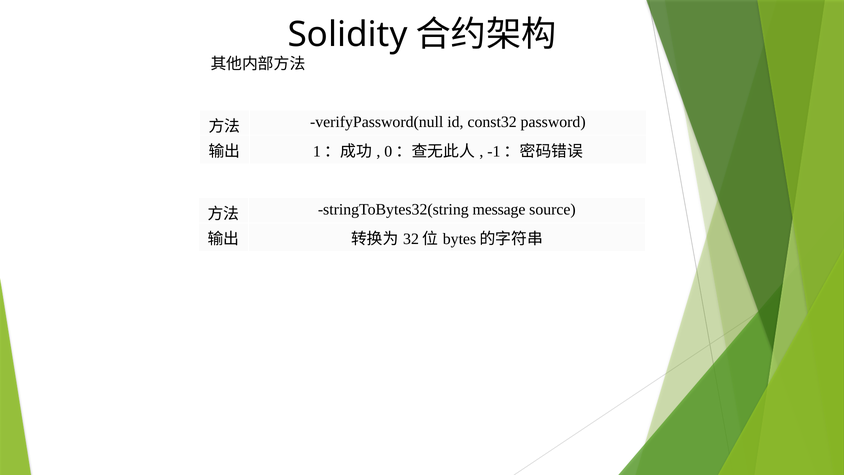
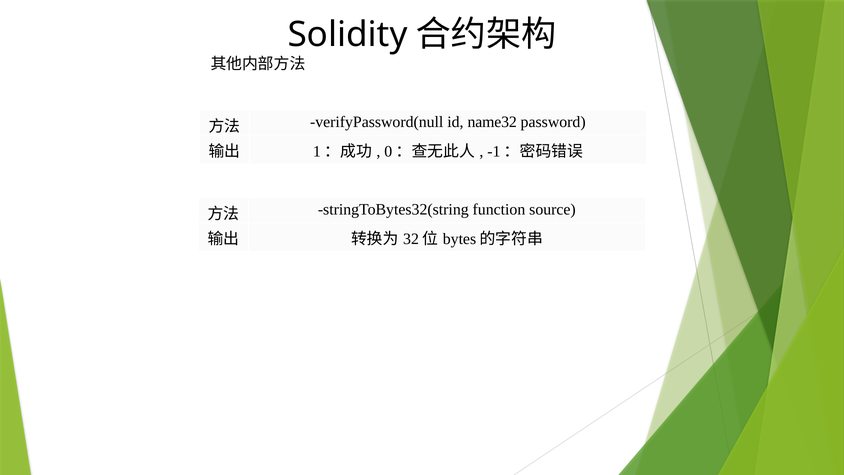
const32: const32 -> name32
message: message -> function
